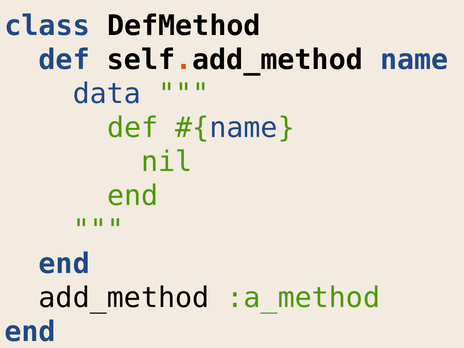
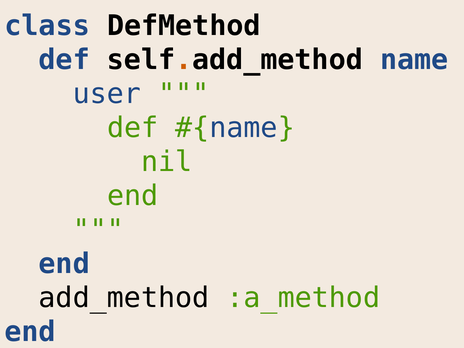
data: data -> user
